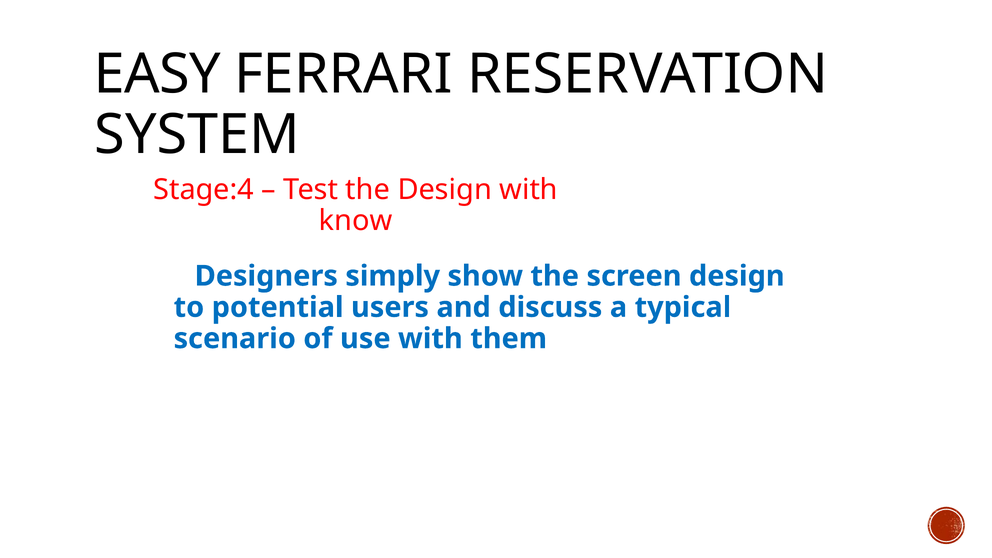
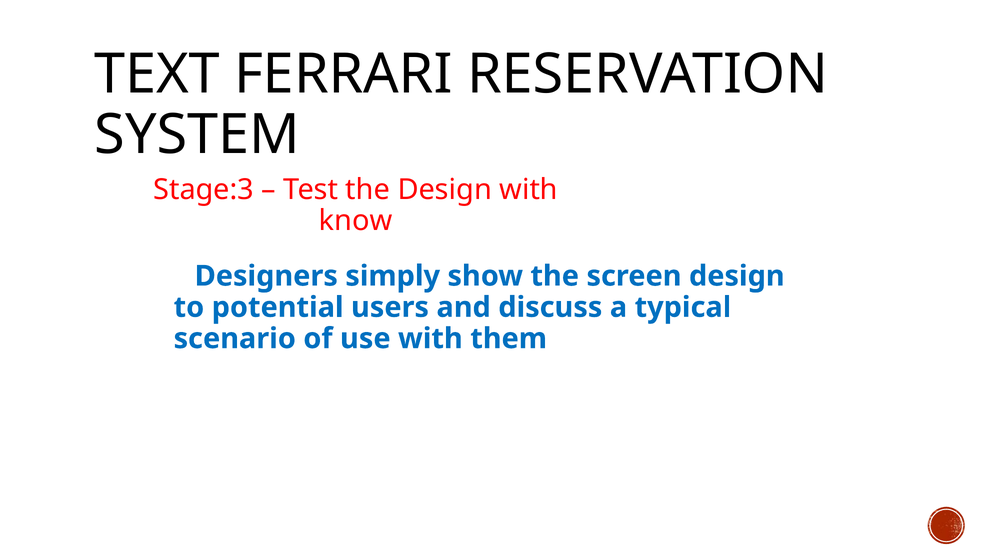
EASY: EASY -> TEXT
Stage:4: Stage:4 -> Stage:3
